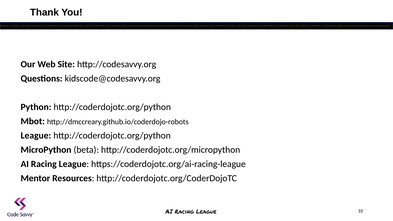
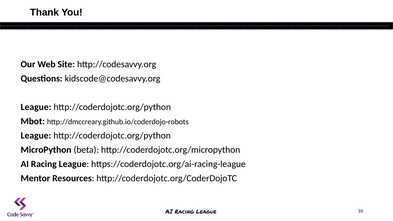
Python at (36, 107): Python -> League
